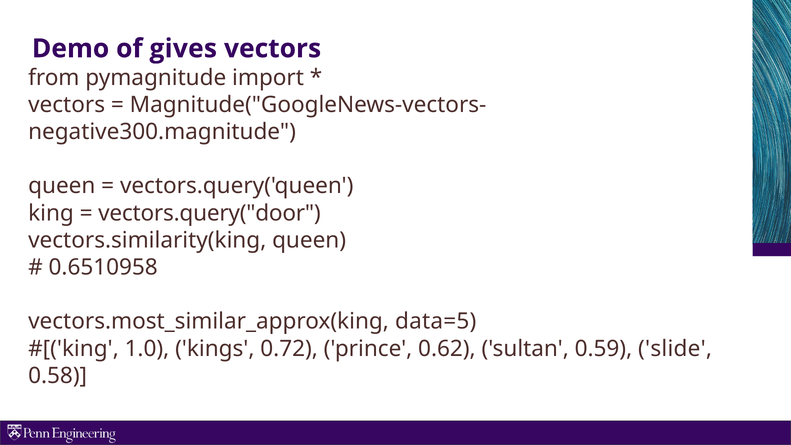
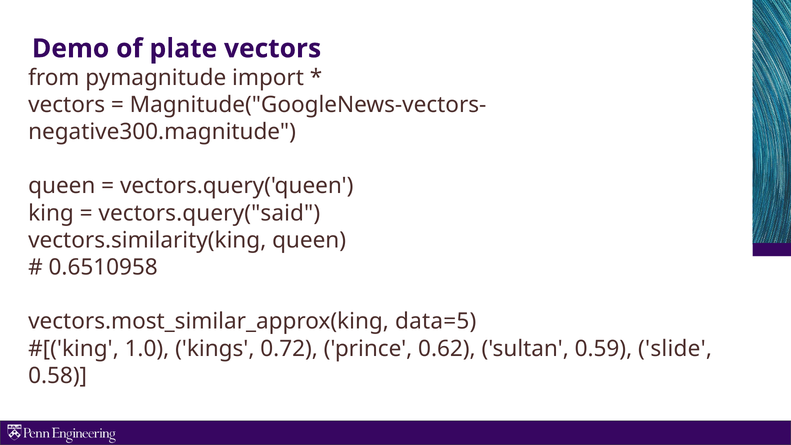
gives: gives -> plate
vectors.query("door: vectors.query("door -> vectors.query("said
